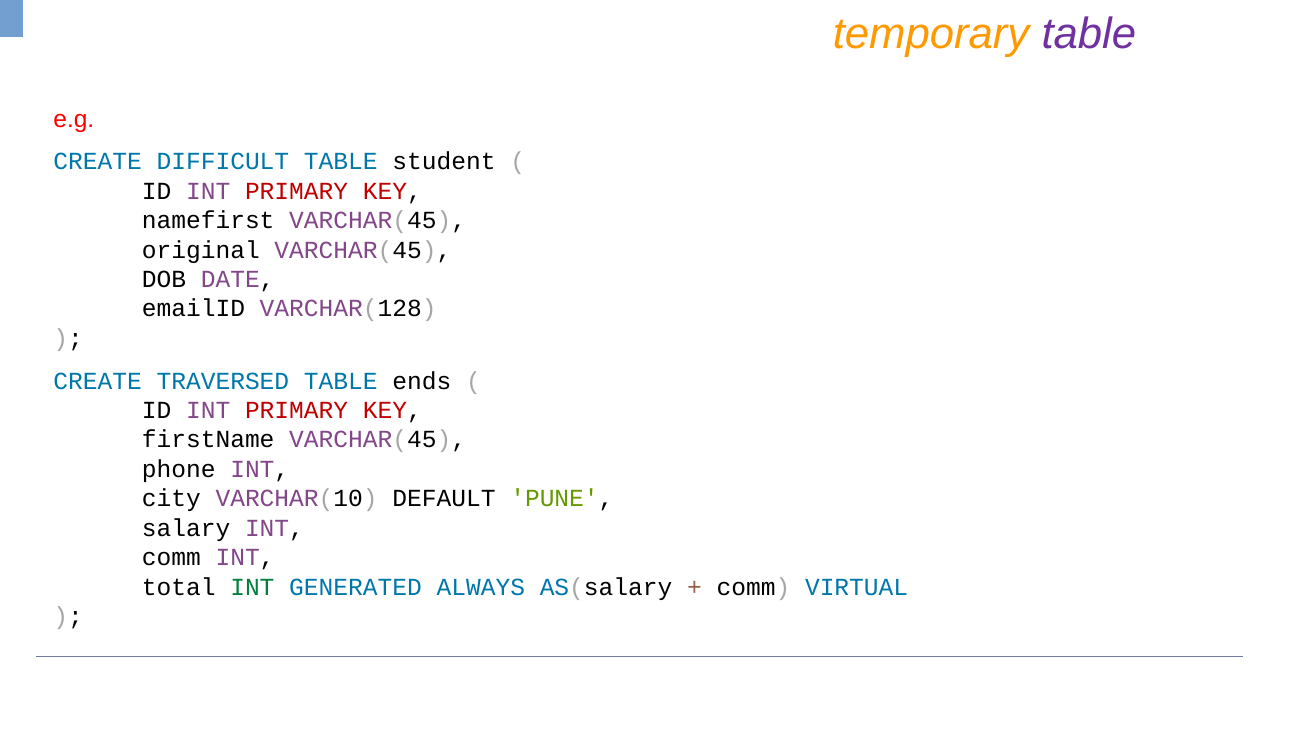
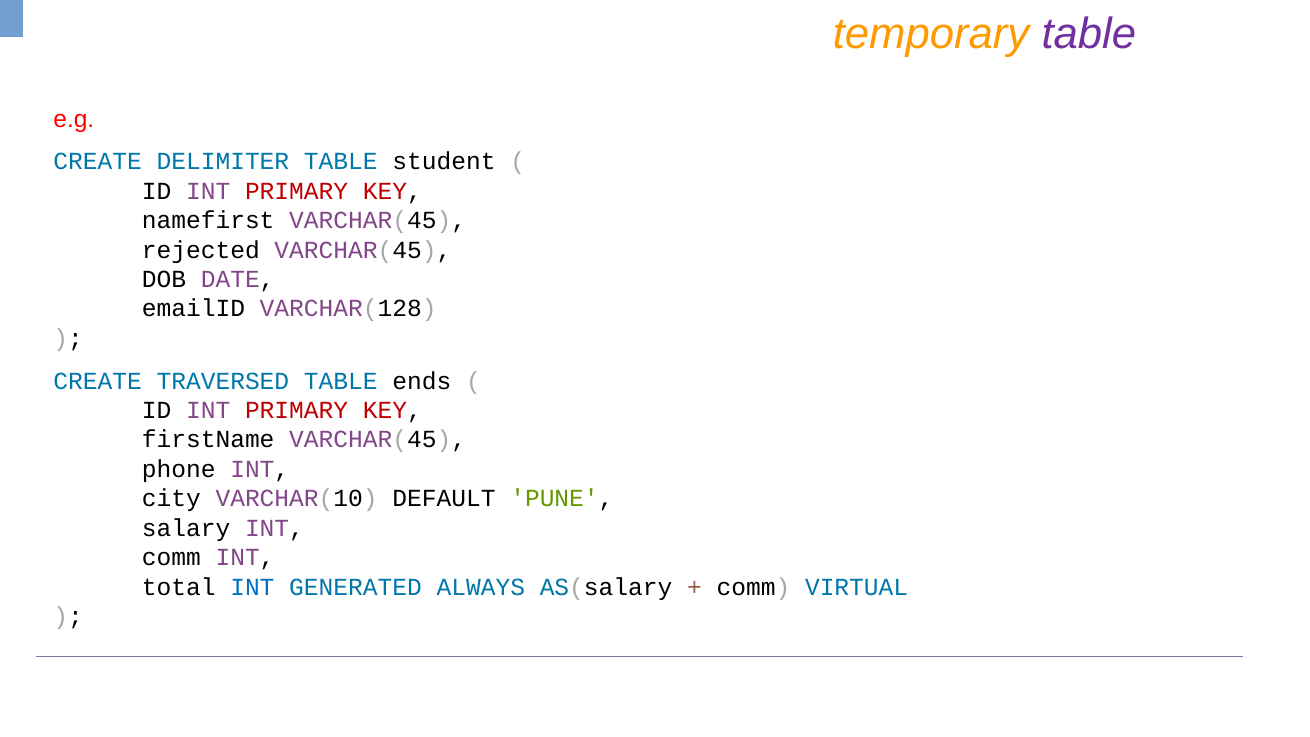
DIFFICULT: DIFFICULT -> DELIMITER
original: original -> rejected
INT at (252, 587) colour: green -> blue
